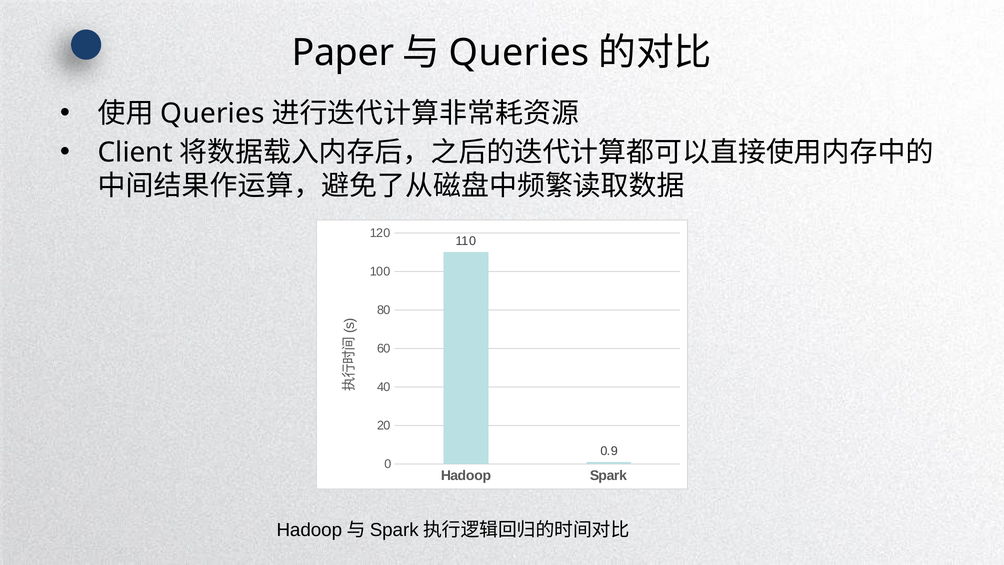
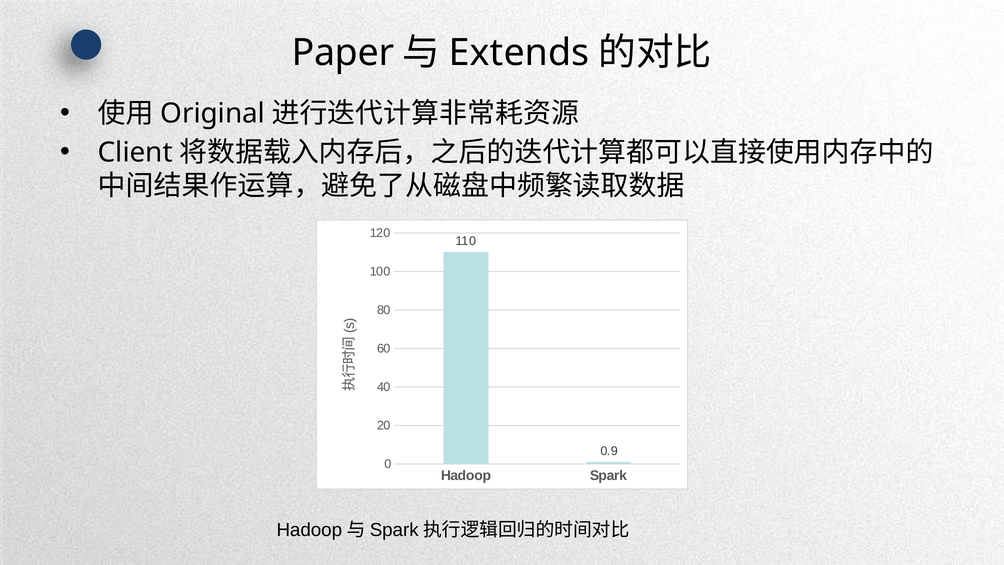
Queries at (519, 53): Queries -> Extends
Queries at (213, 114): Queries -> Original
